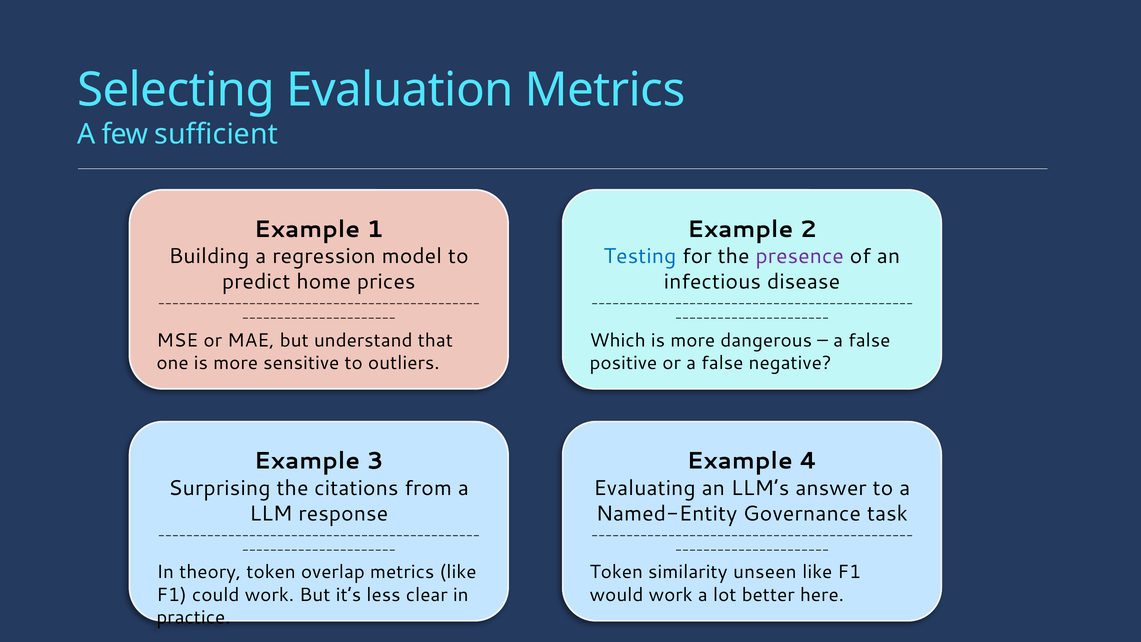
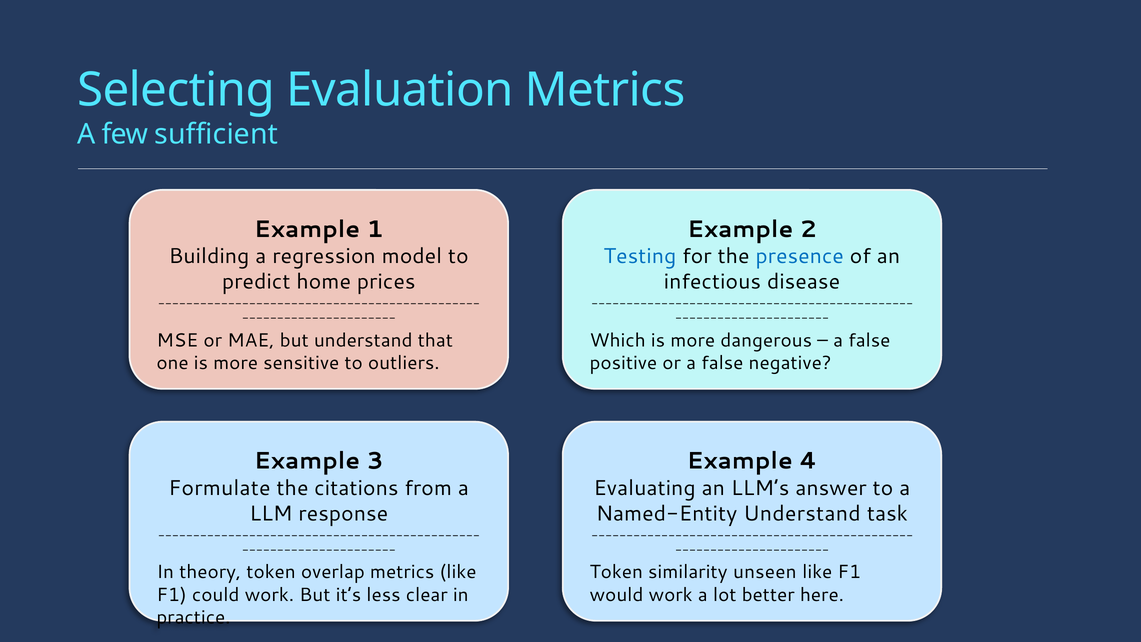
presence colour: purple -> blue
Surprising: Surprising -> Formulate
Named-Entity Governance: Governance -> Understand
